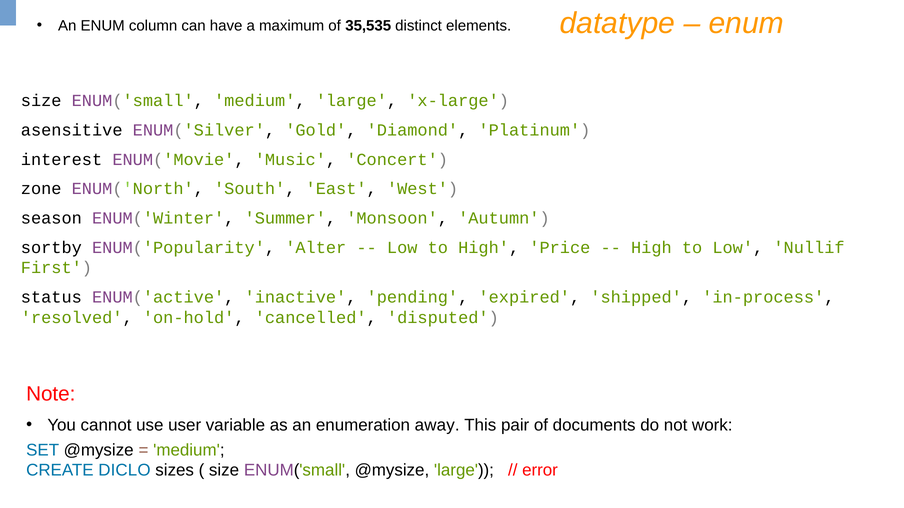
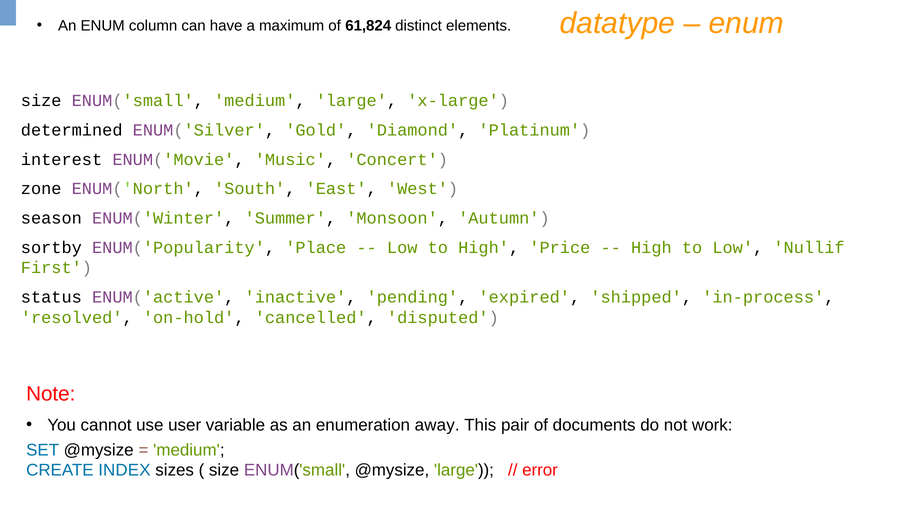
35,535: 35,535 -> 61,824
asensitive: asensitive -> determined
Alter: Alter -> Place
DICLO: DICLO -> INDEX
